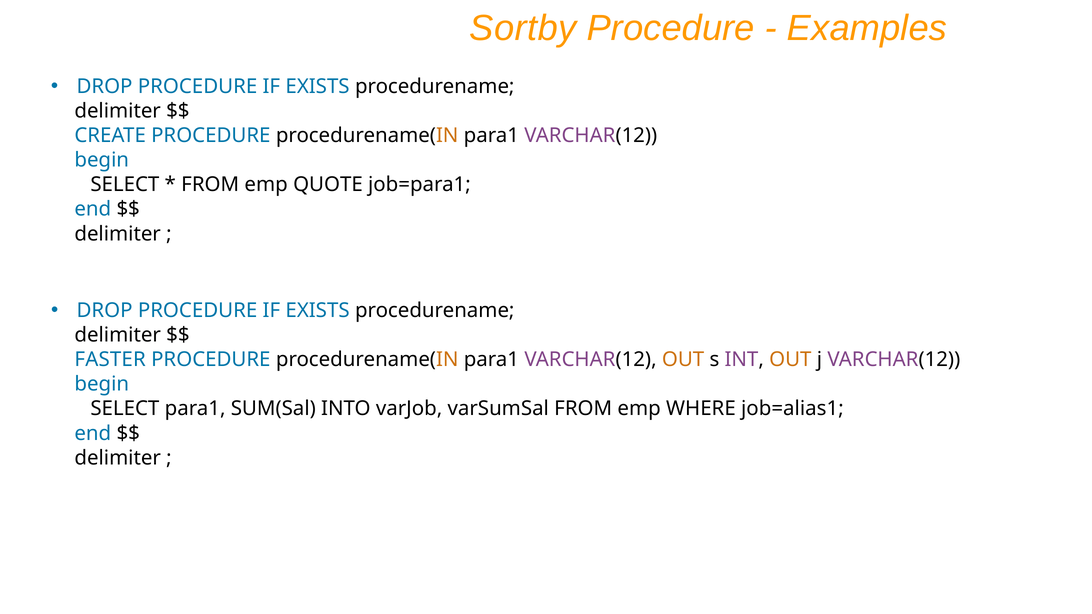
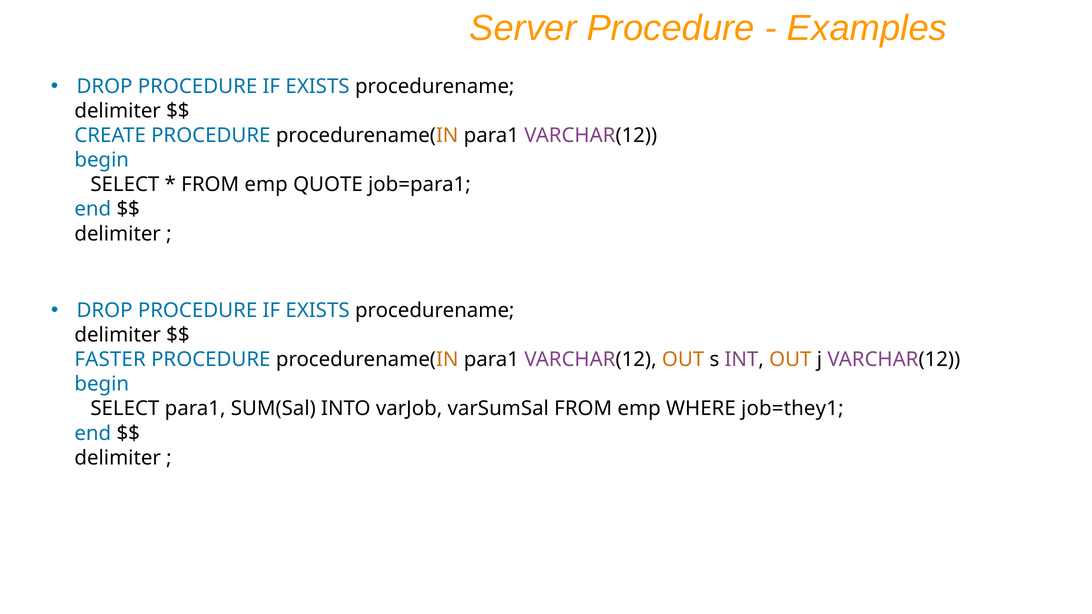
Sortby: Sortby -> Server
job=alias1: job=alias1 -> job=they1
